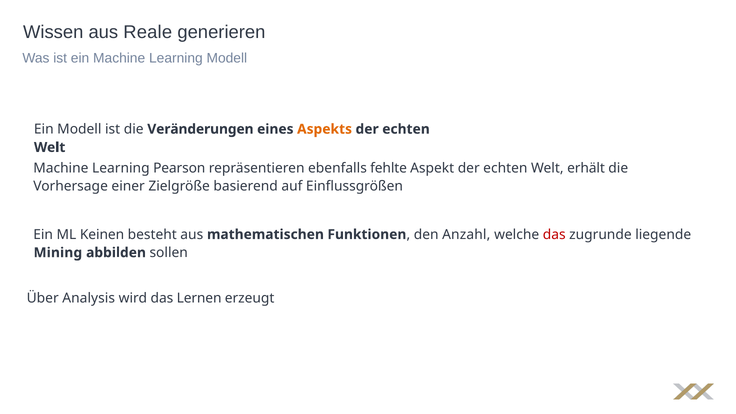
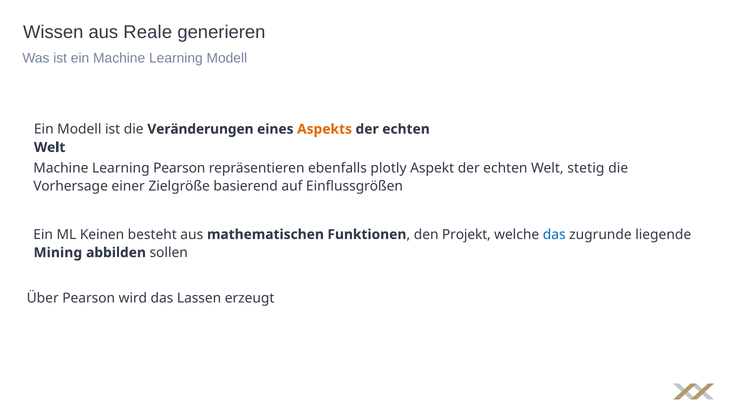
fehlte: fehlte -> plotly
erhält: erhält -> stetig
Anzahl: Anzahl -> Projekt
das at (554, 234) colour: red -> blue
Über Analysis: Analysis -> Pearson
Lernen: Lernen -> Lassen
